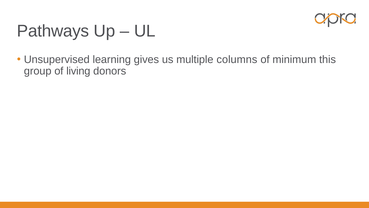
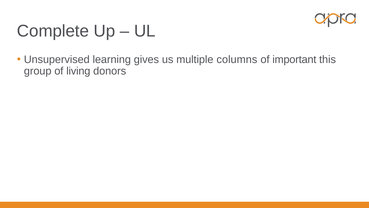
Pathways: Pathways -> Complete
minimum: minimum -> important
